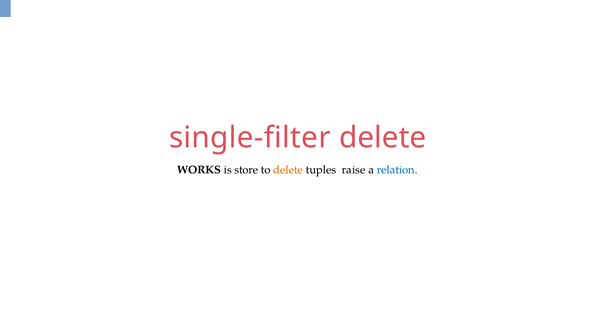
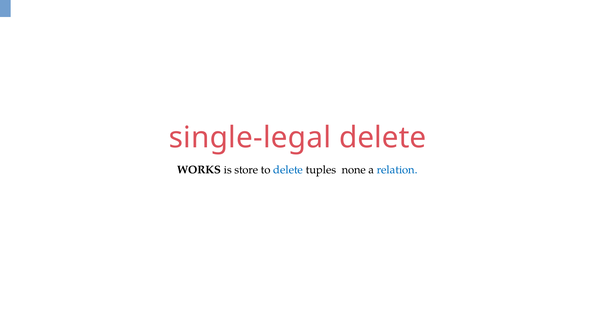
single-filter: single-filter -> single-legal
delete at (288, 170) colour: orange -> blue
raise: raise -> none
